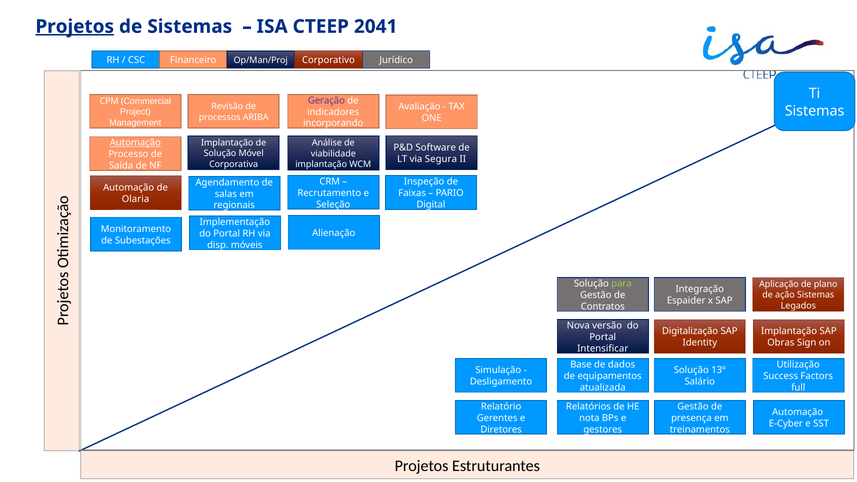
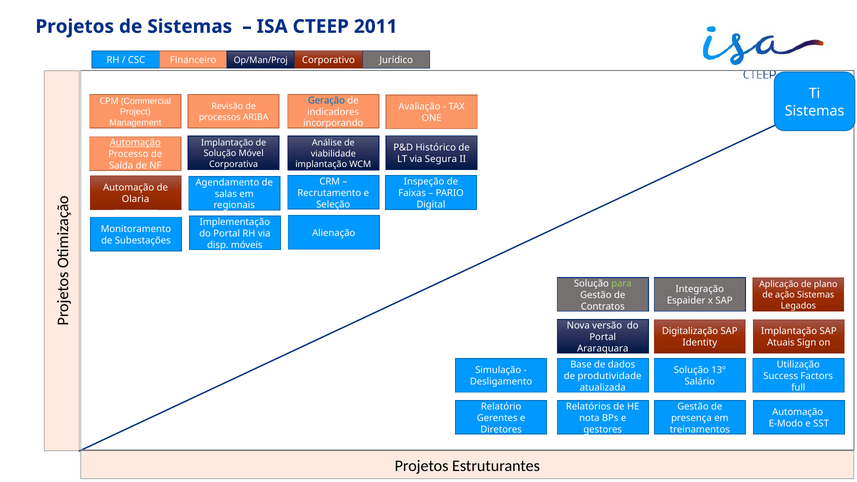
Projetos at (75, 27) underline: present -> none
2041: 2041 -> 2011
Geração colour: purple -> blue
Software: Software -> Histórico
Obras: Obras -> Atuais
Intensificar: Intensificar -> Araraquara
equipamentos: equipamentos -> produtividade
E-Cyber: E-Cyber -> E-Modo
